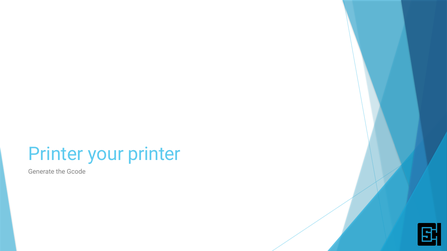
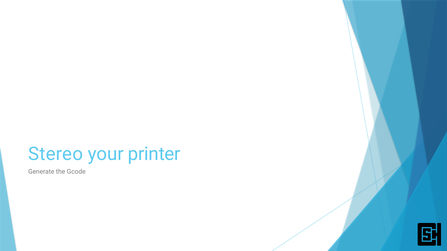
Printer at (56, 154): Printer -> Stereo
